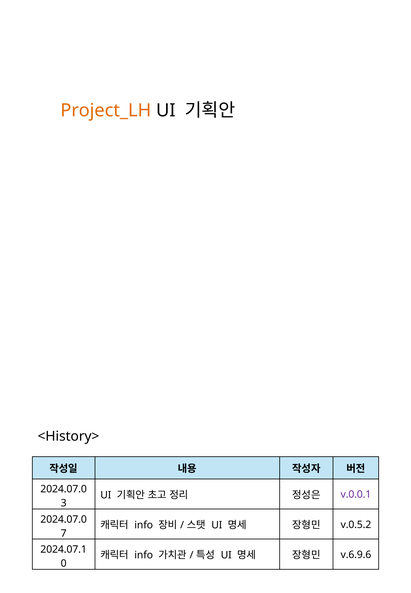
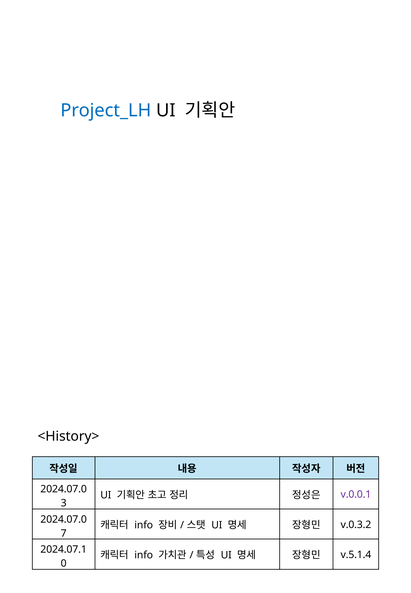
Project_LH colour: orange -> blue
v.0.5.2: v.0.5.2 -> v.0.3.2
v.6.9.6: v.6.9.6 -> v.5.1.4
